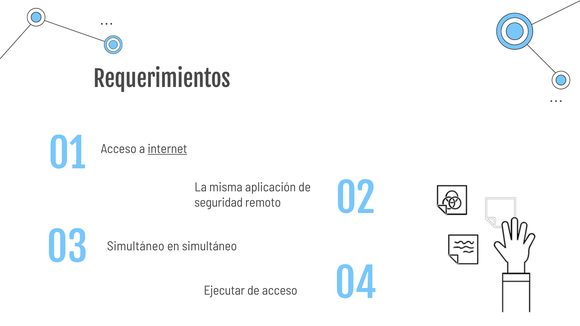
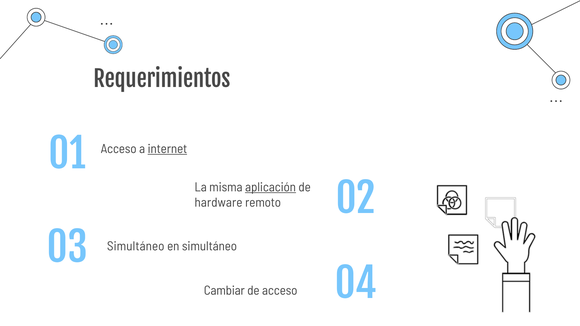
aplicación underline: none -> present
seguridad: seguridad -> hardware
Ejecutar: Ejecutar -> Cambiar
